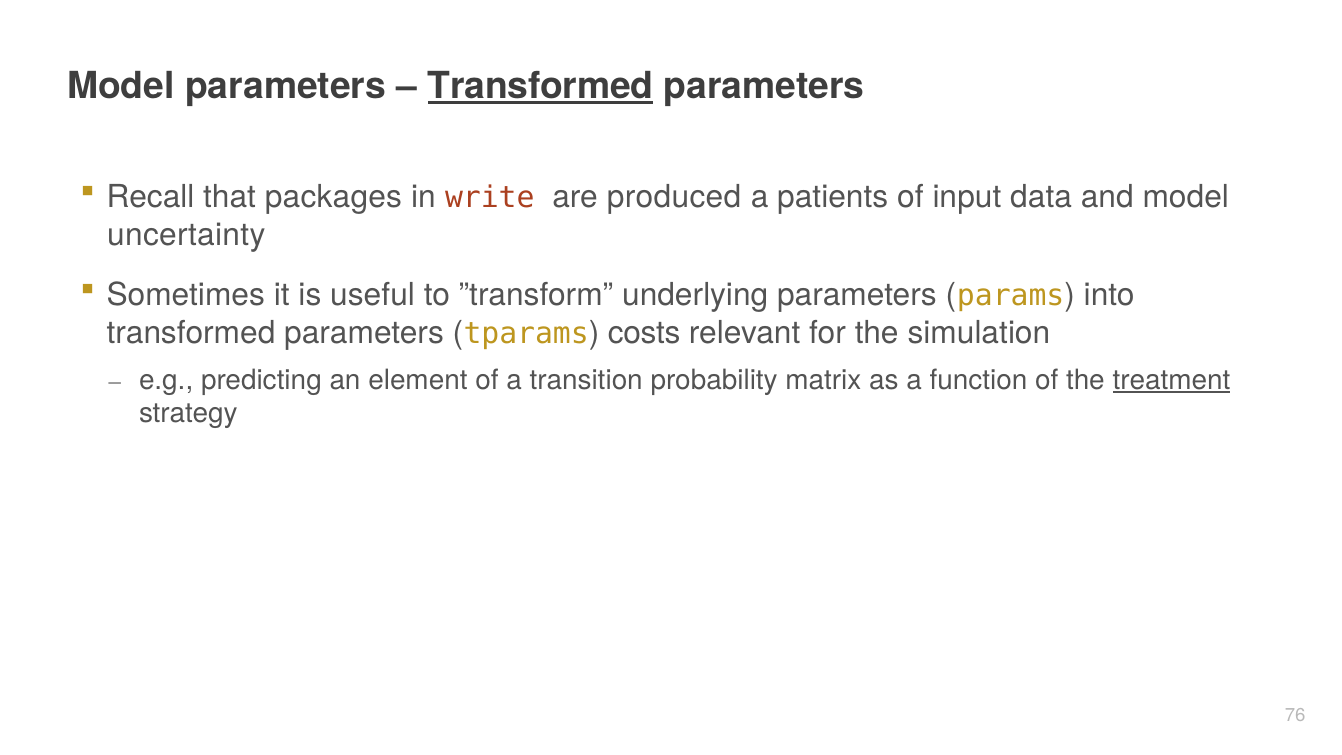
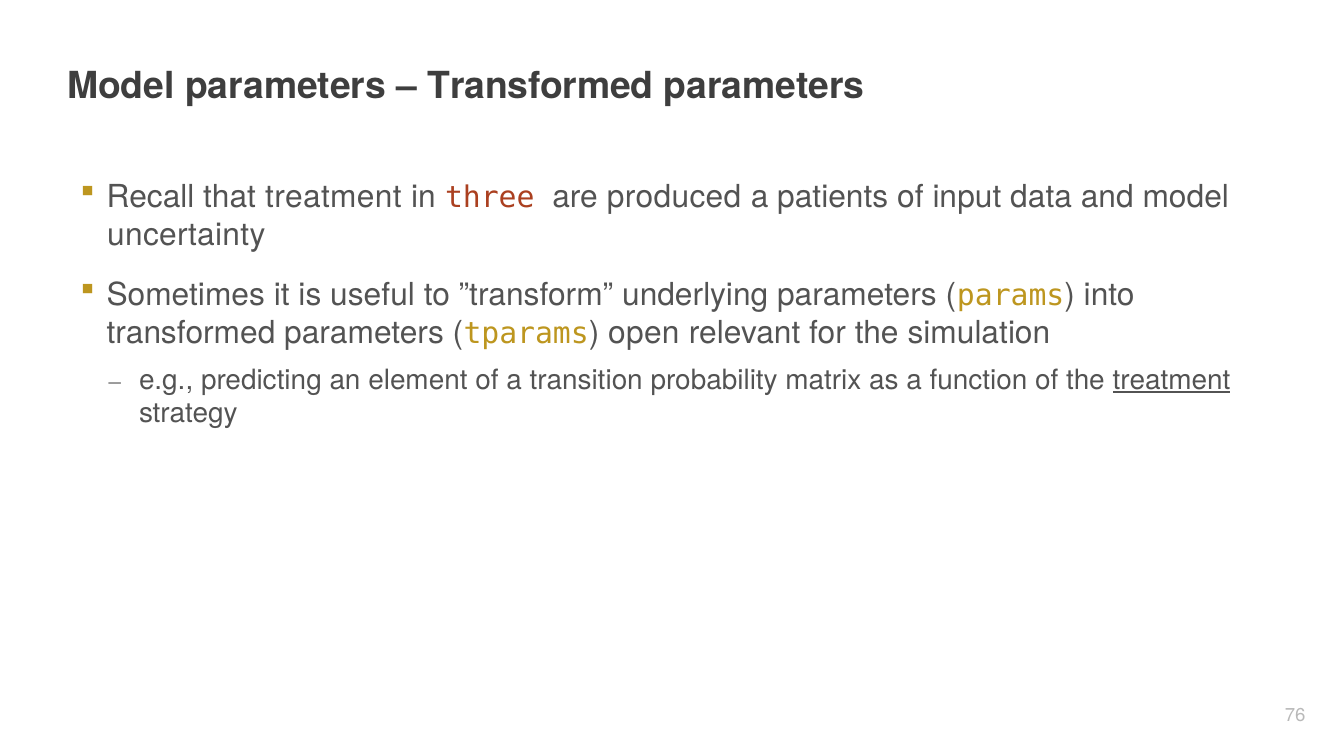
Transformed at (541, 86) underline: present -> none
that packages: packages -> treatment
write: write -> three
costs: costs -> open
